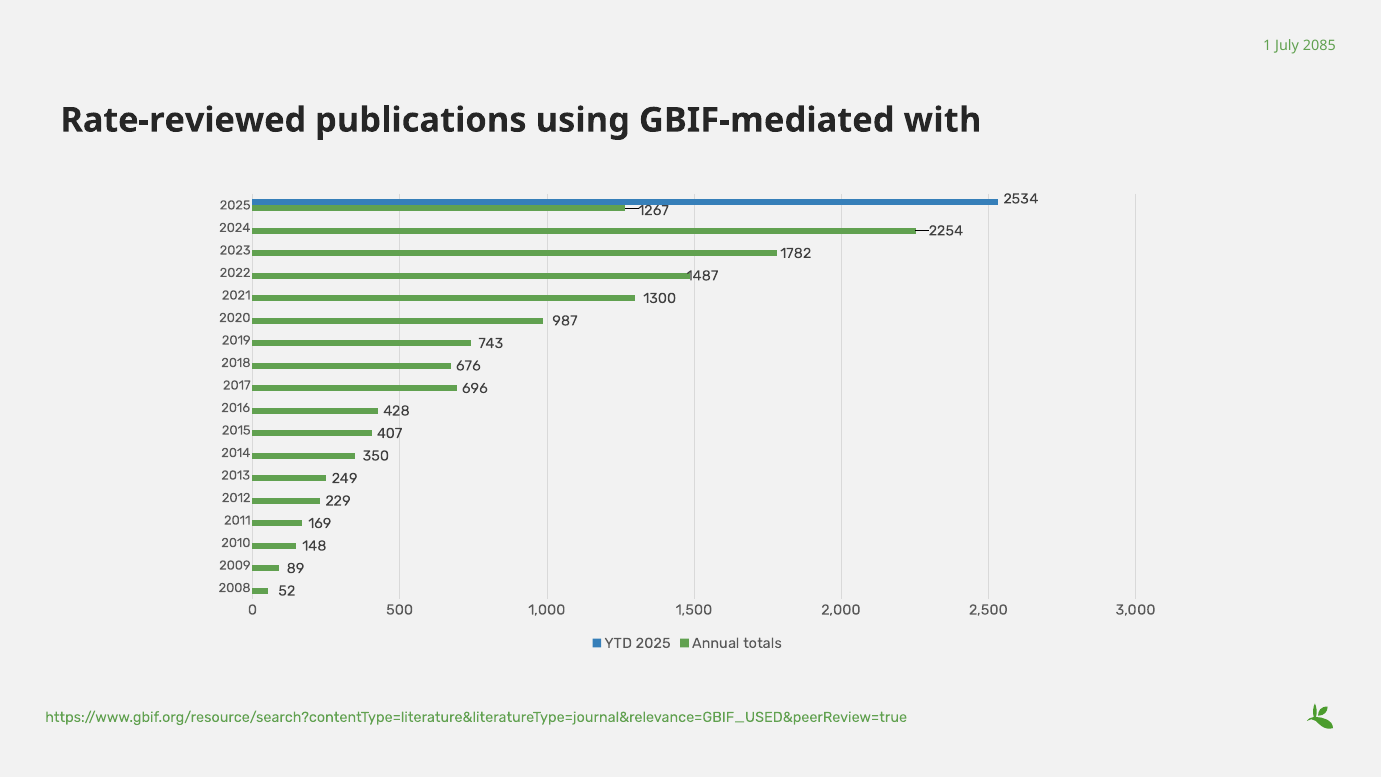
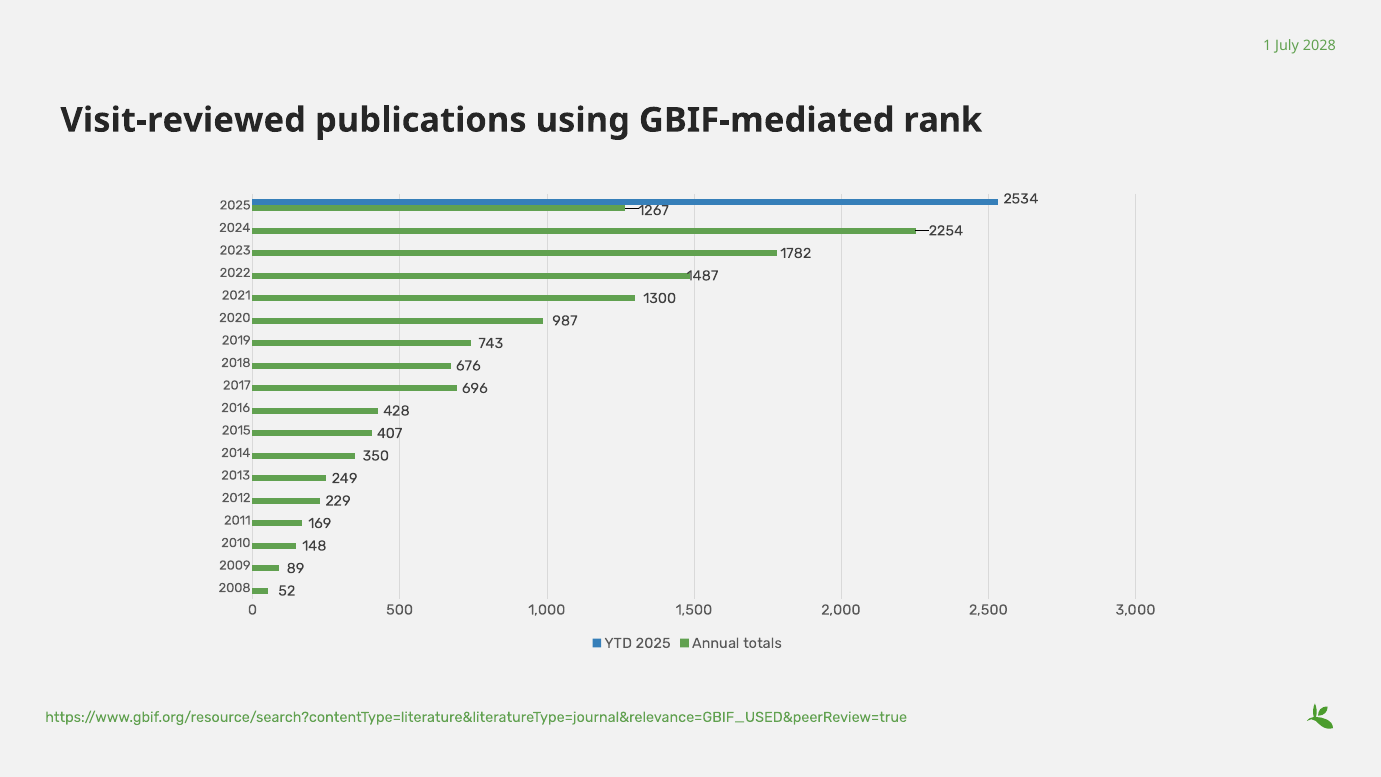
2085: 2085 -> 2028
Rate-reviewed: Rate-reviewed -> Visit-reviewed
with: with -> rank
